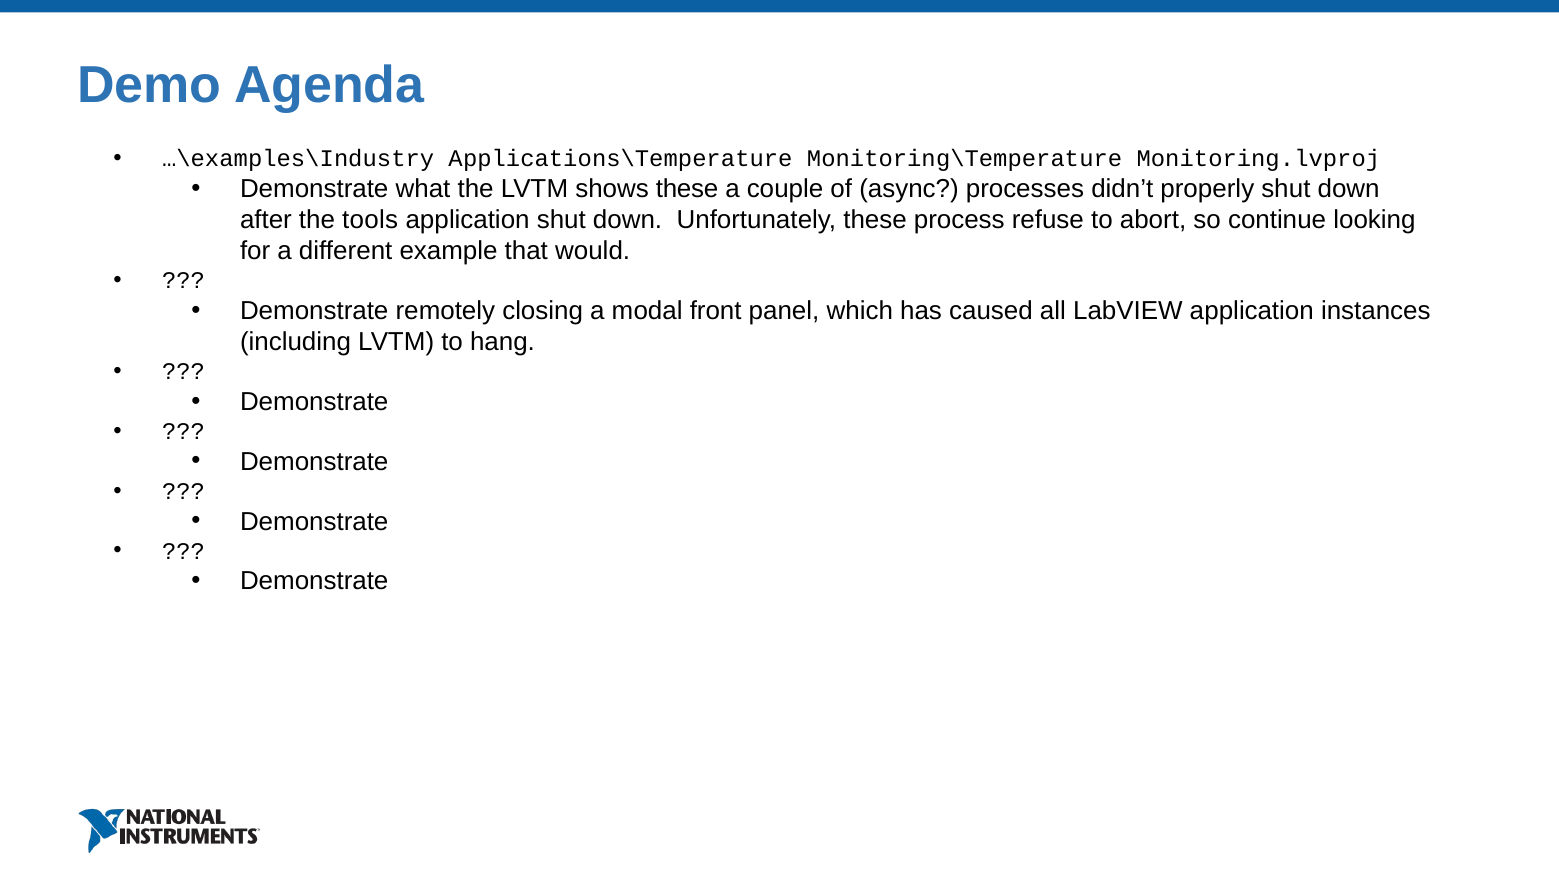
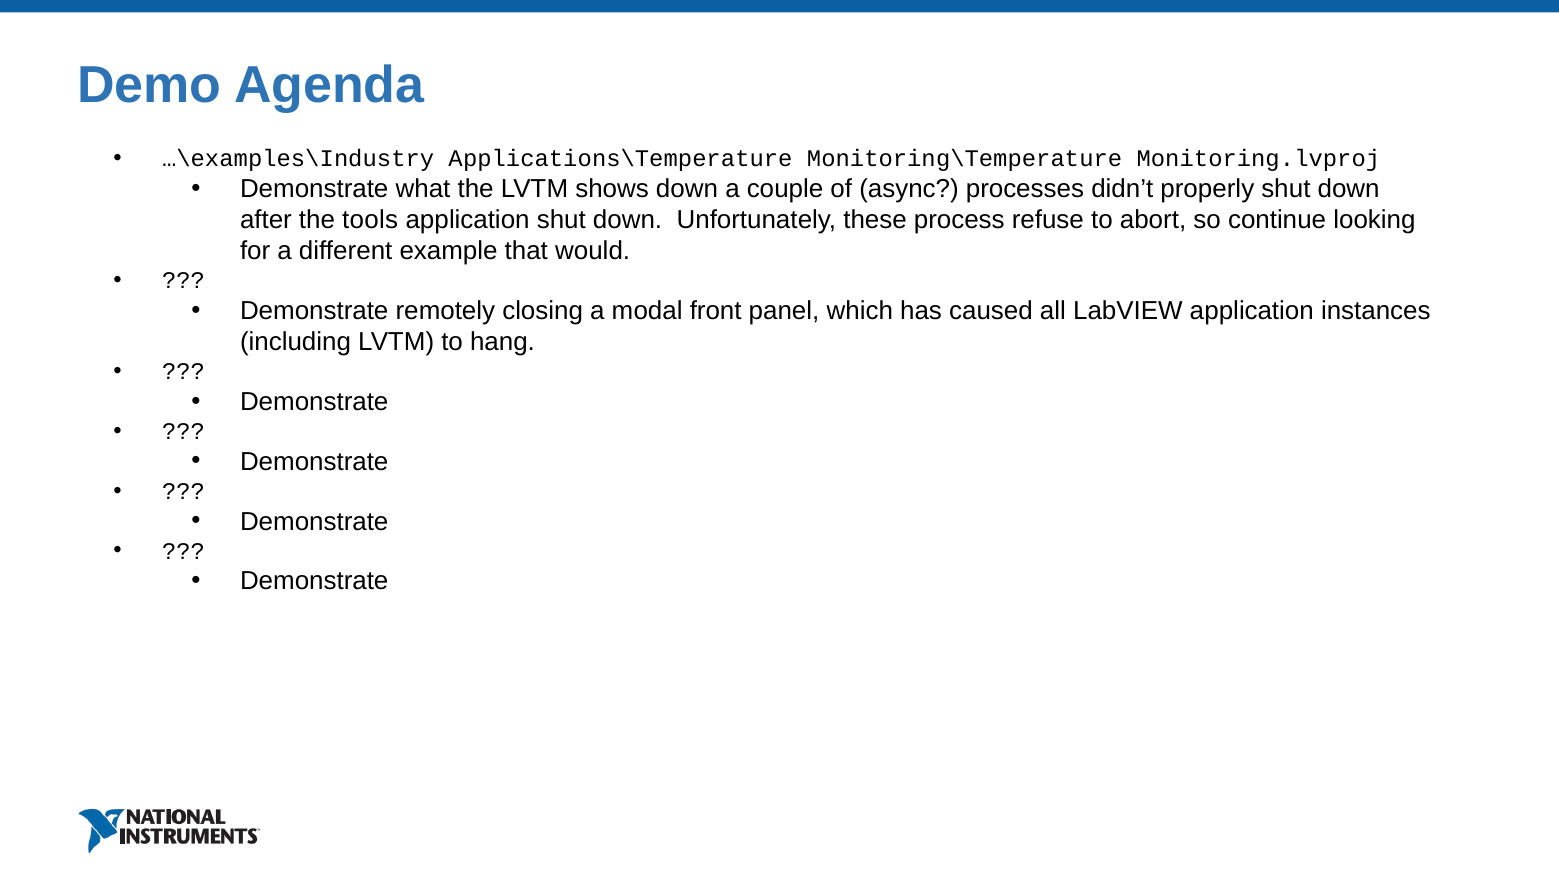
shows these: these -> down
